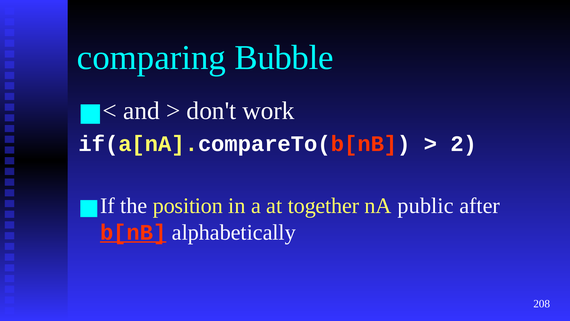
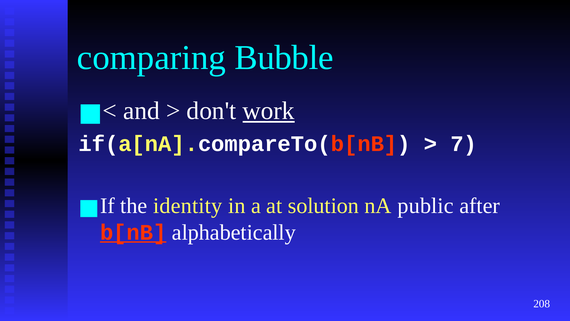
work underline: none -> present
2: 2 -> 7
position: position -> identity
together: together -> solution
